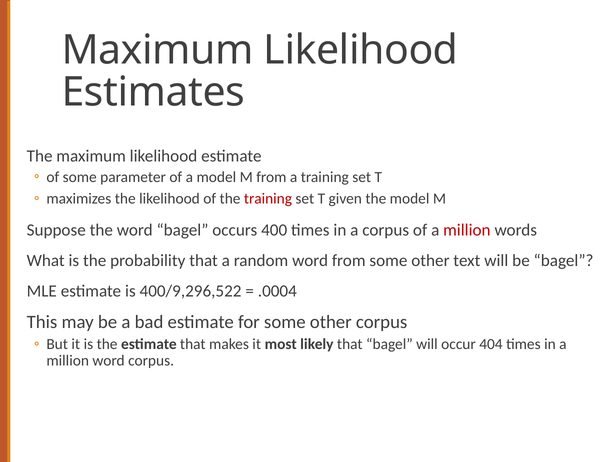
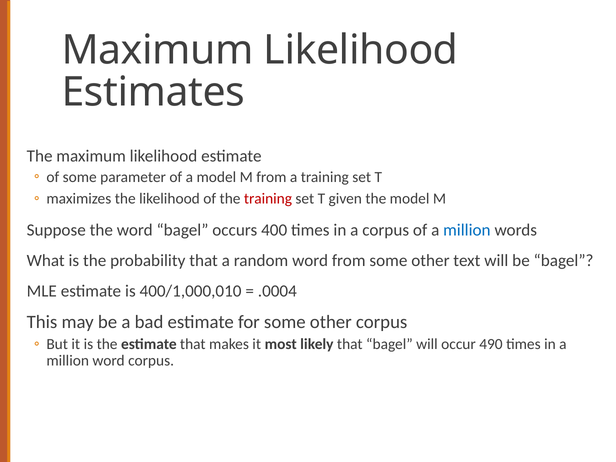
million at (467, 230) colour: red -> blue
400/9,296,522: 400/9,296,522 -> 400/1,000,010
404: 404 -> 490
